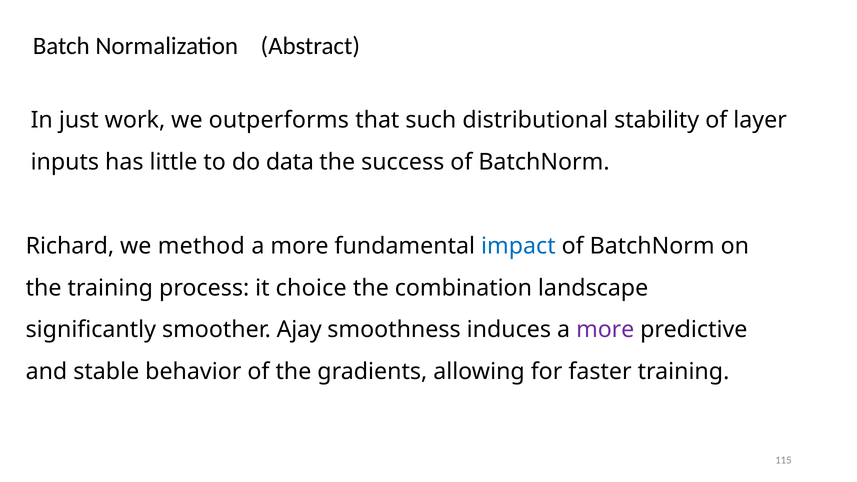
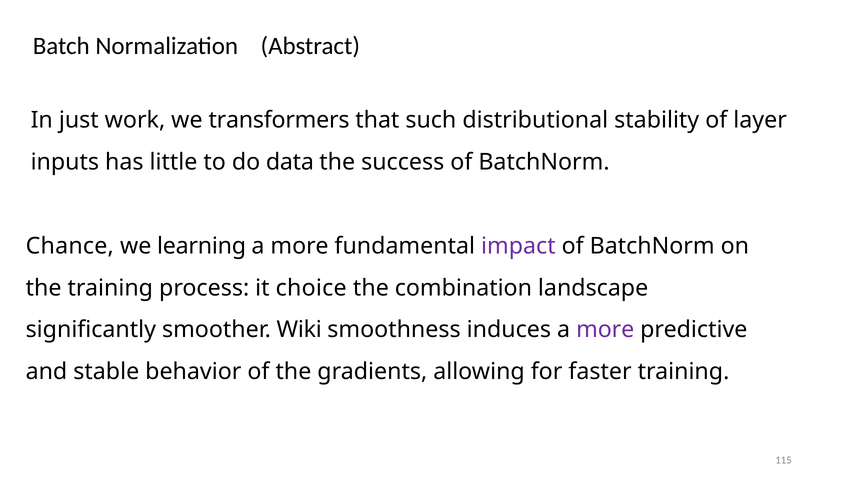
outperforms: outperforms -> transformers
Richard: Richard -> Chance
method: method -> learning
impact colour: blue -> purple
Ajay: Ajay -> Wiki
